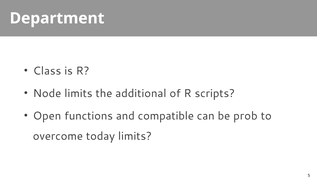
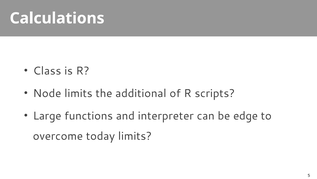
Department: Department -> Calculations
Open: Open -> Large
compatible: compatible -> interpreter
prob: prob -> edge
